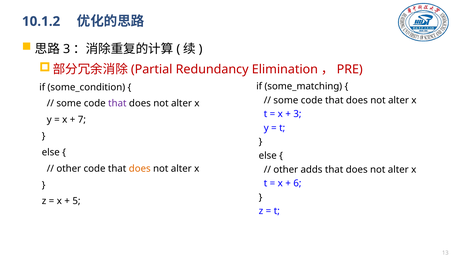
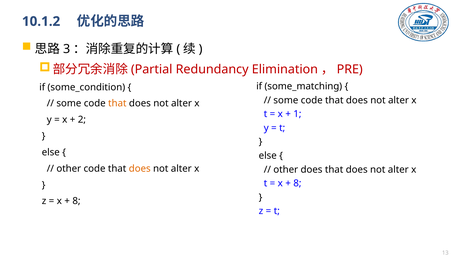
that at (117, 103) colour: purple -> orange
3 at (297, 114): 3 -> 1
7: 7 -> 2
other adds: adds -> does
6 at (297, 183): 6 -> 8
5 at (76, 201): 5 -> 8
